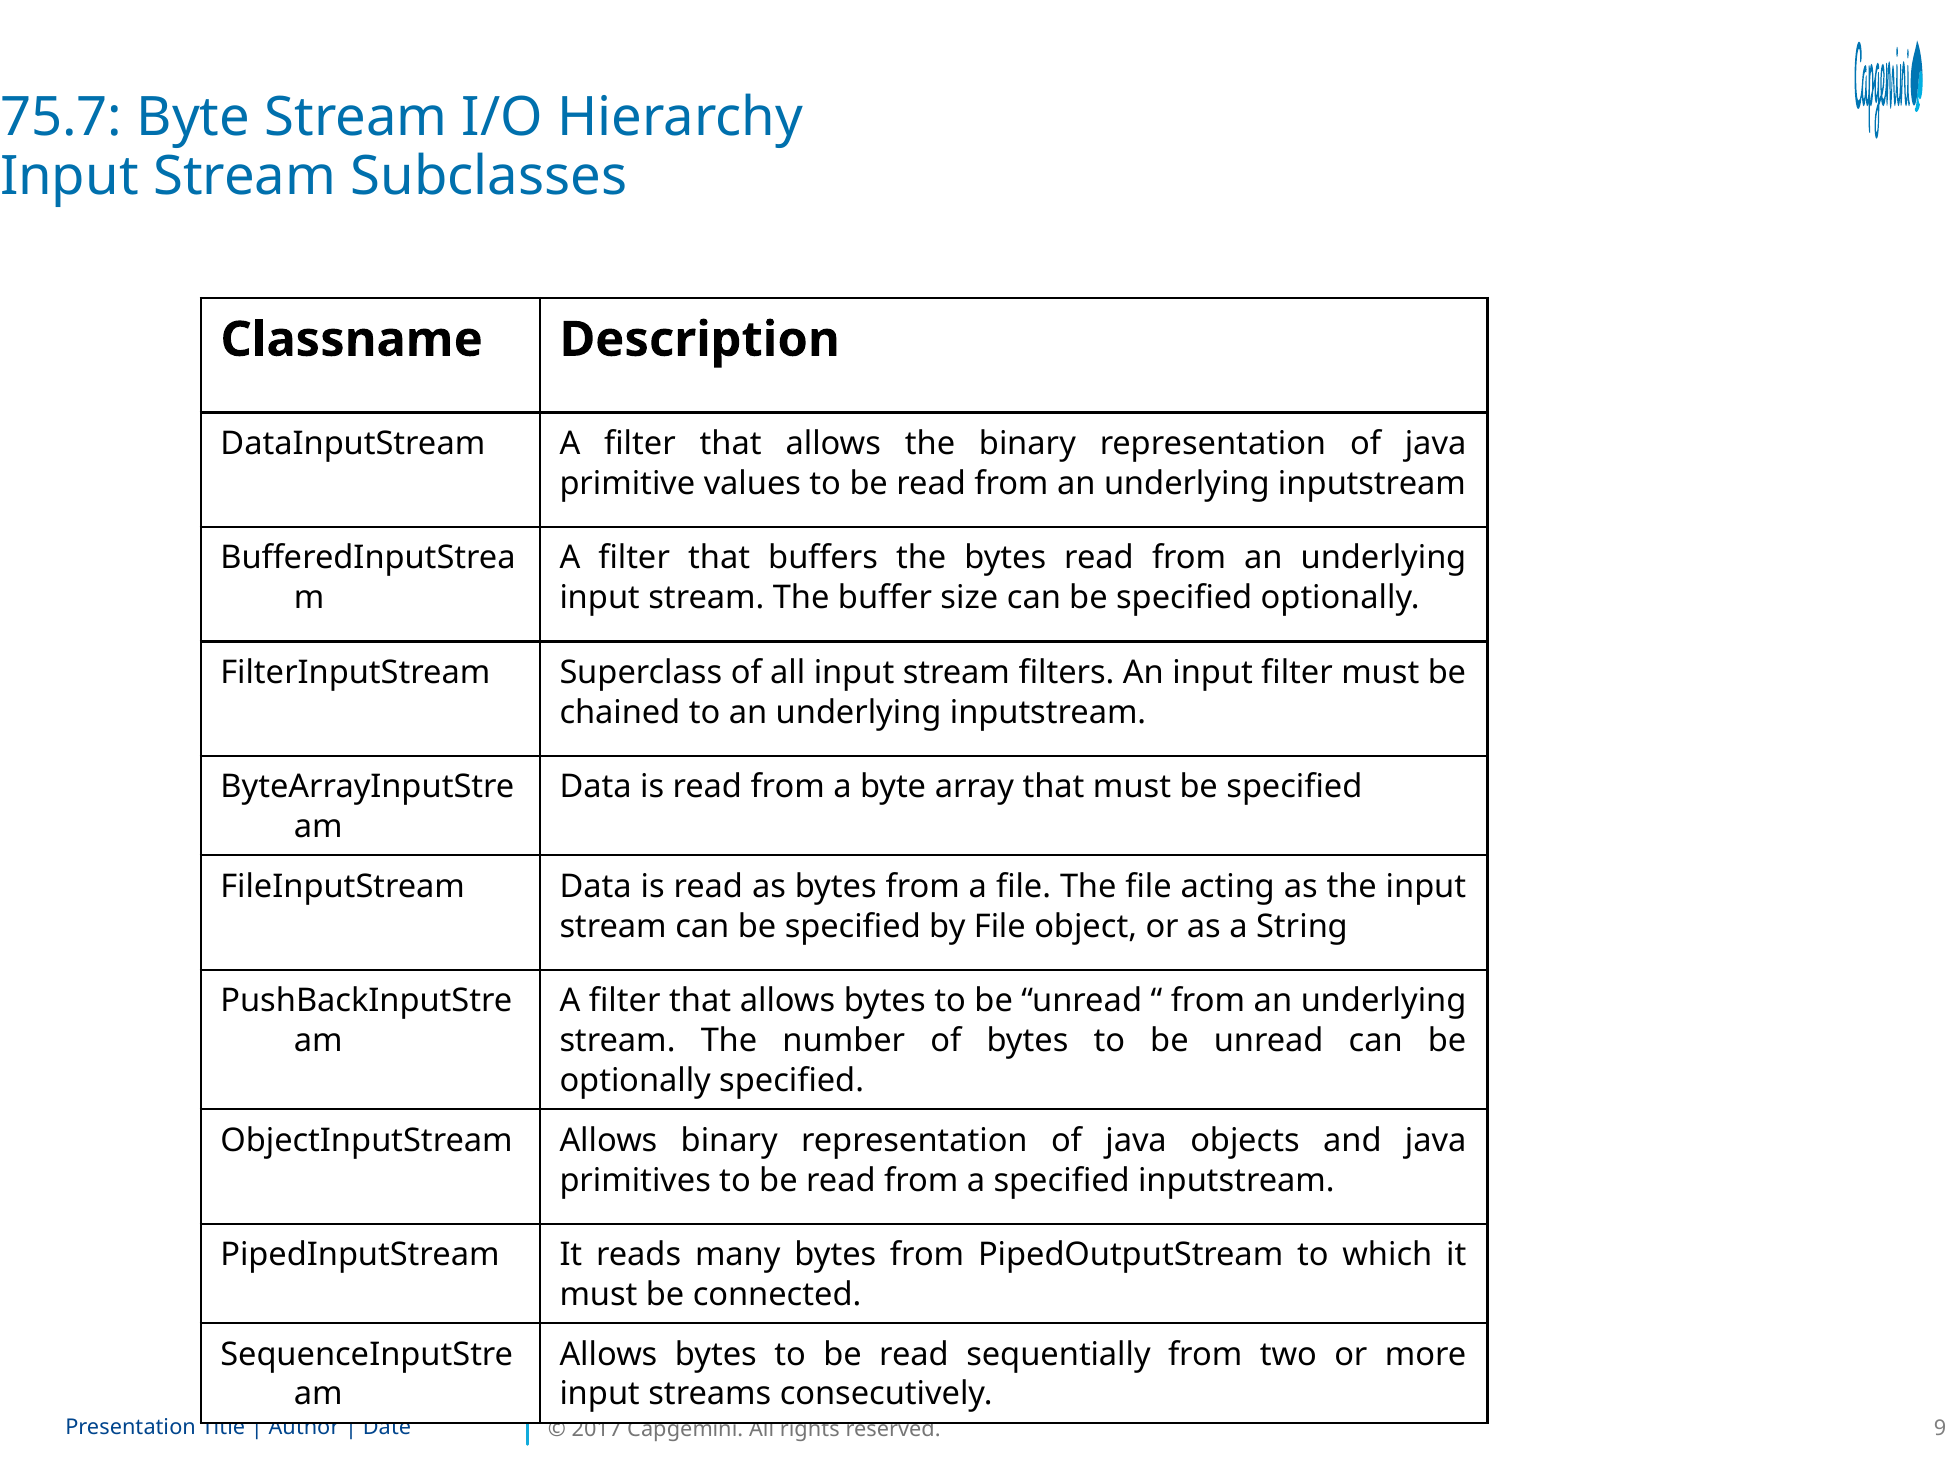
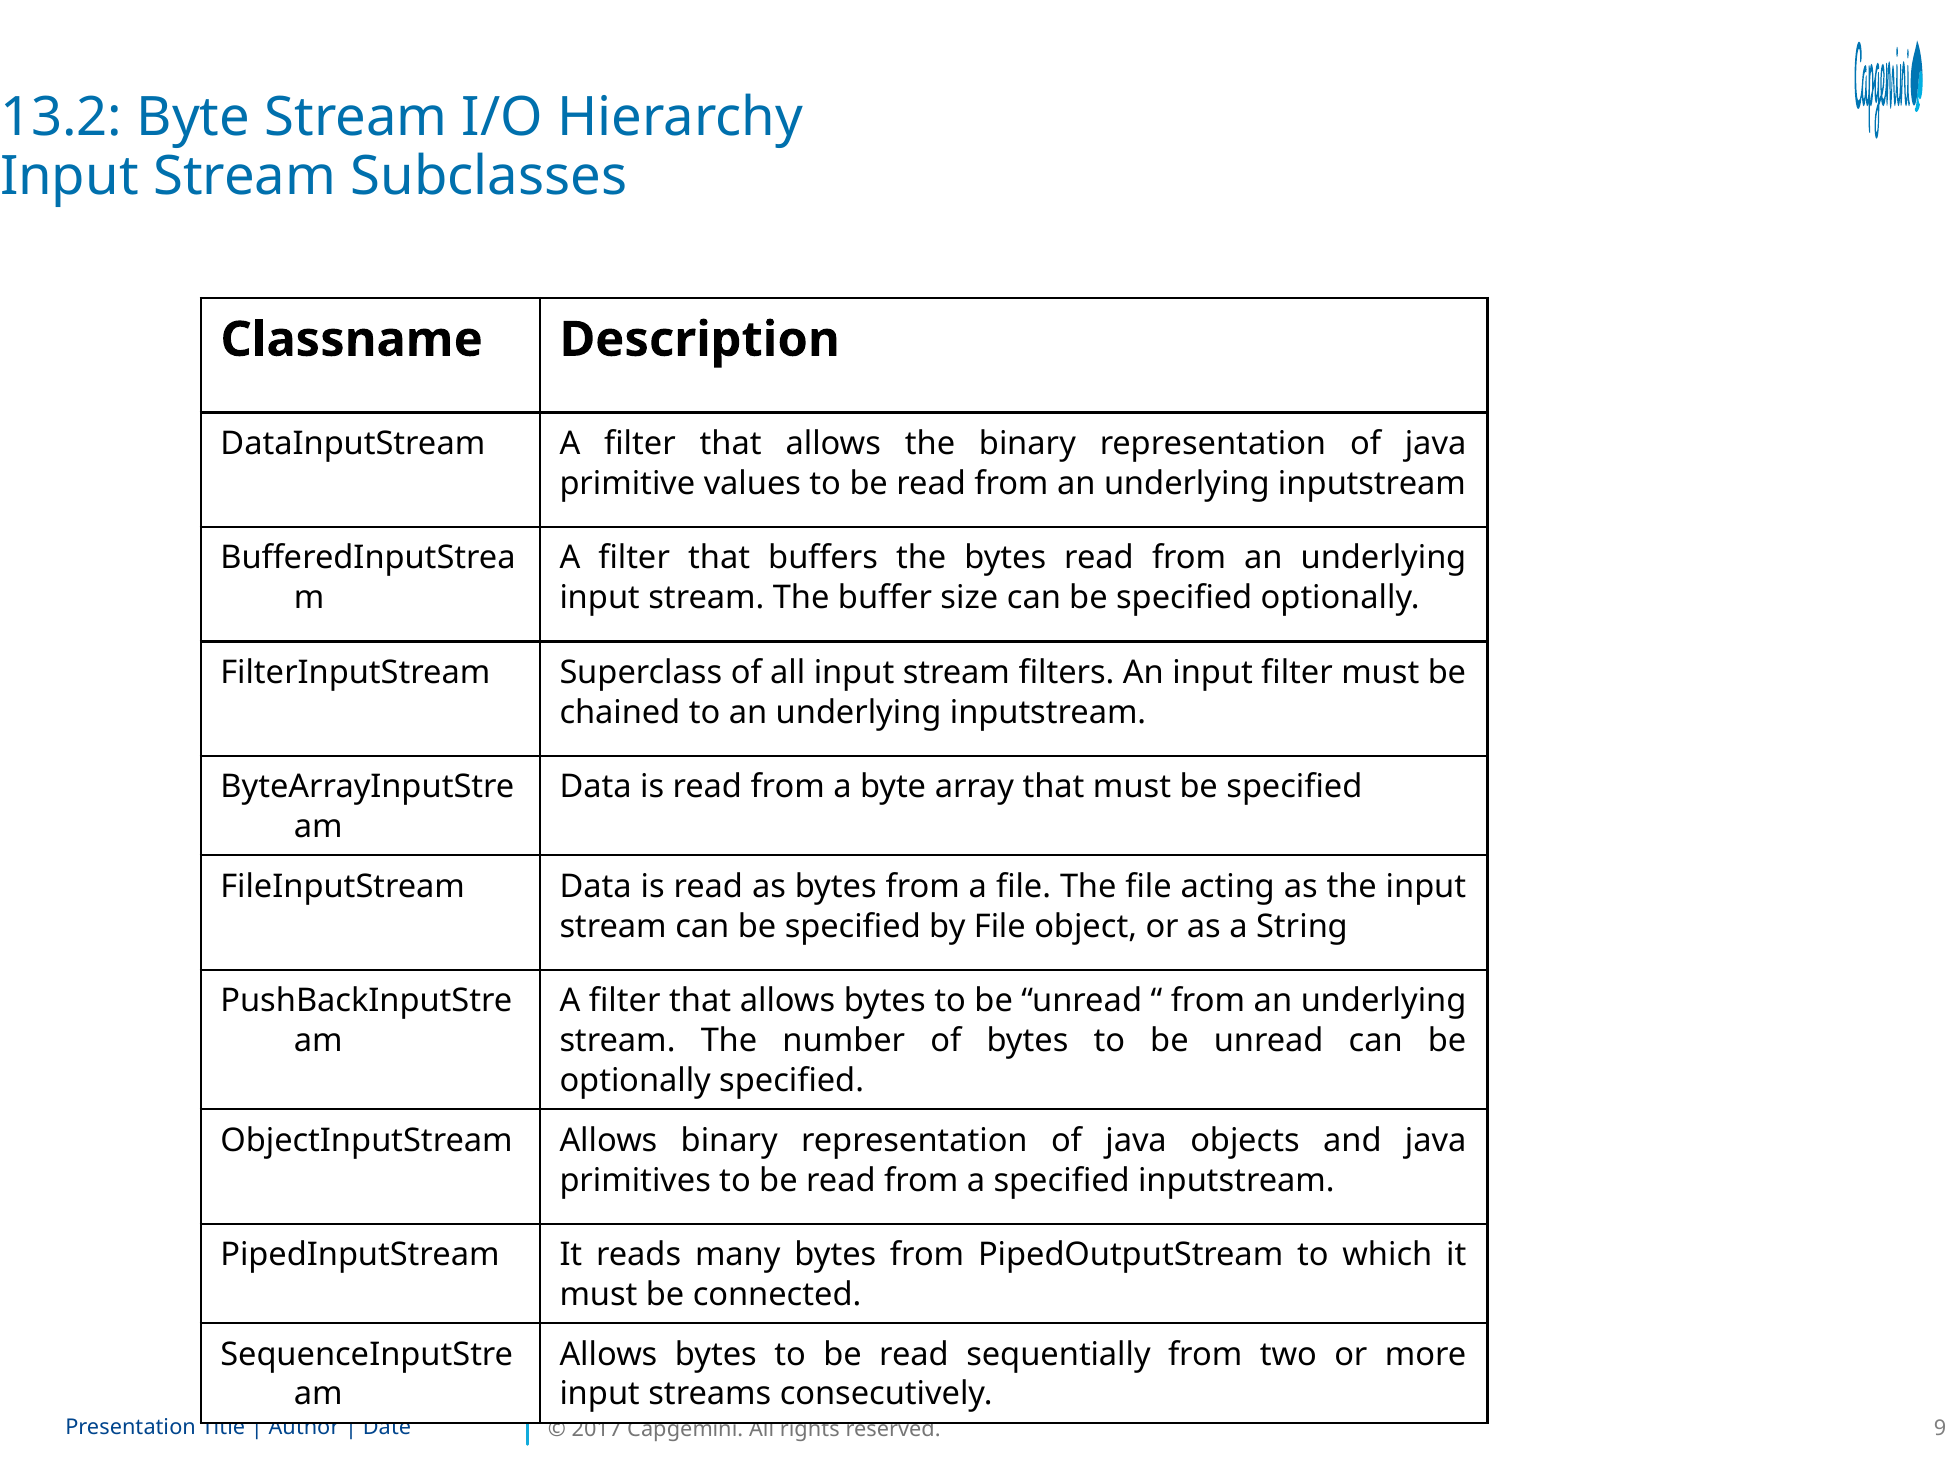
75.7: 75.7 -> 13.2
